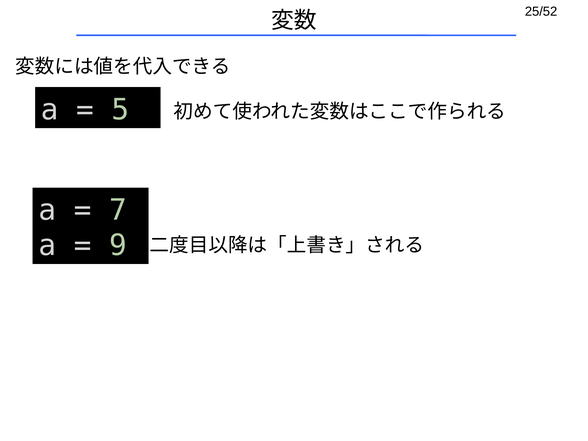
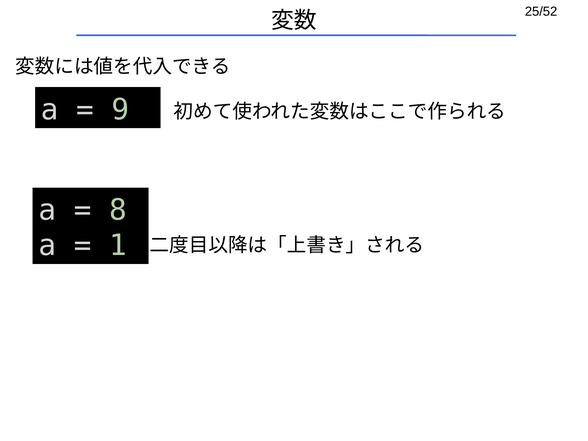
5: 5 -> 9
7: 7 -> 8
9: 9 -> 1
